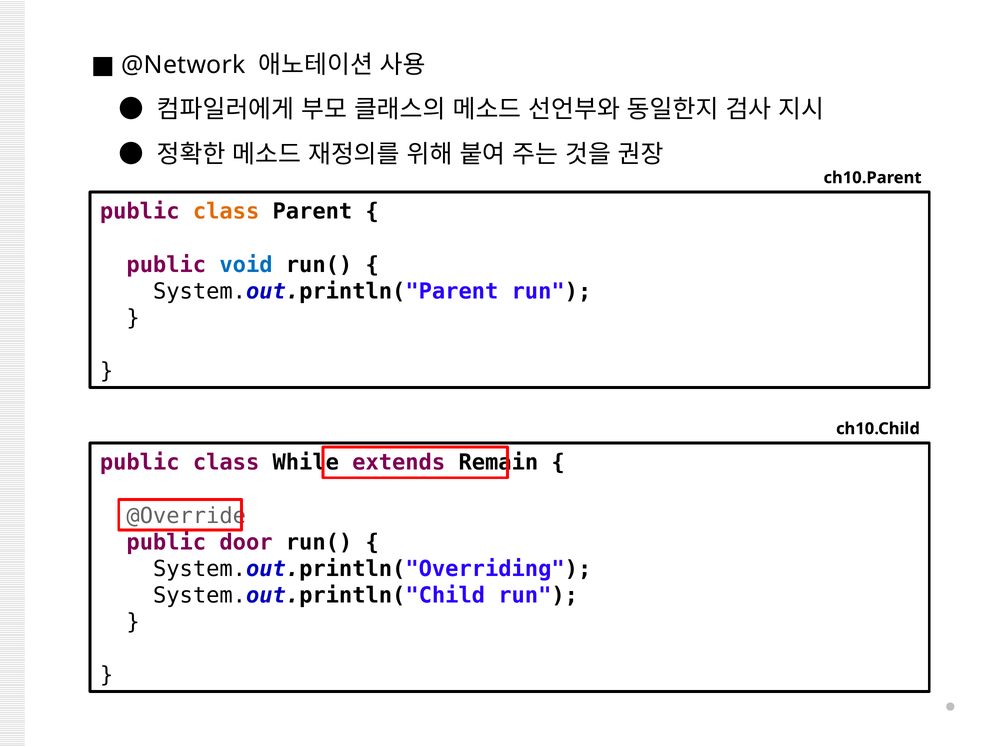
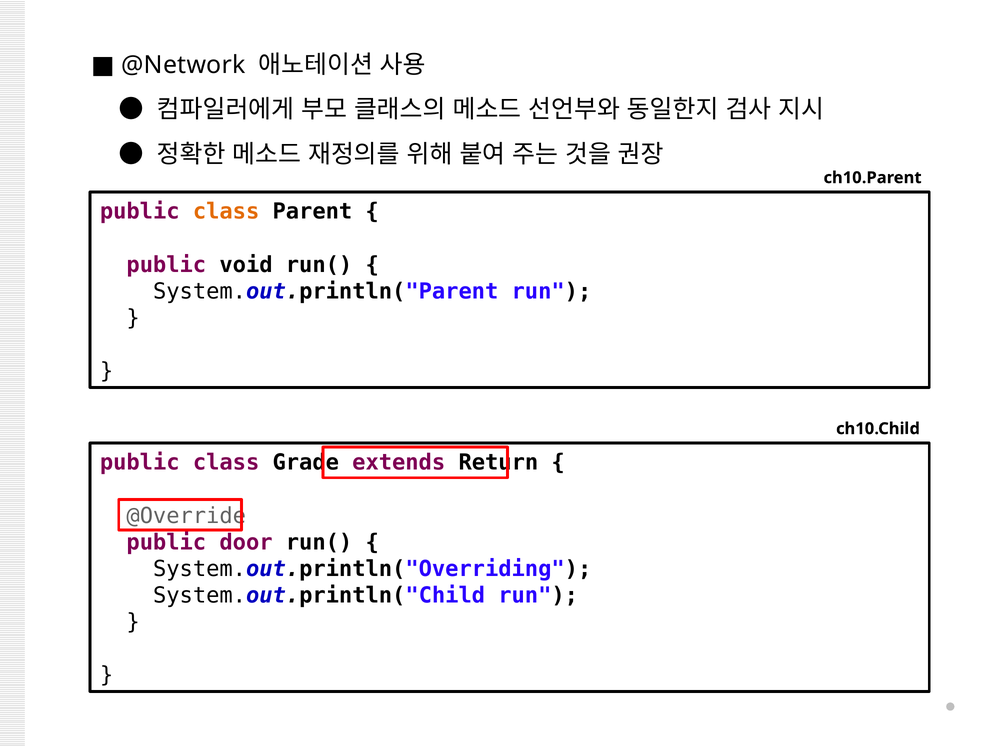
void colour: blue -> black
While: While -> Grade
Remain: Remain -> Return
